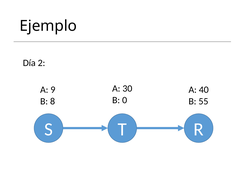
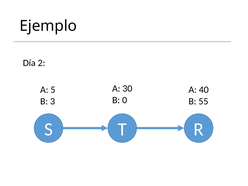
9: 9 -> 5
8: 8 -> 3
